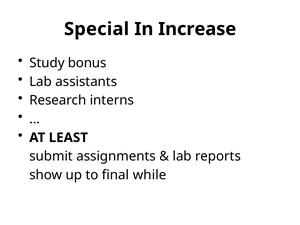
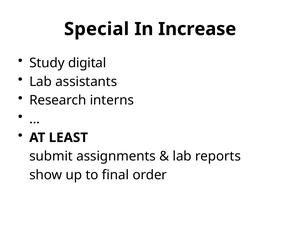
bonus: bonus -> digital
while: while -> order
